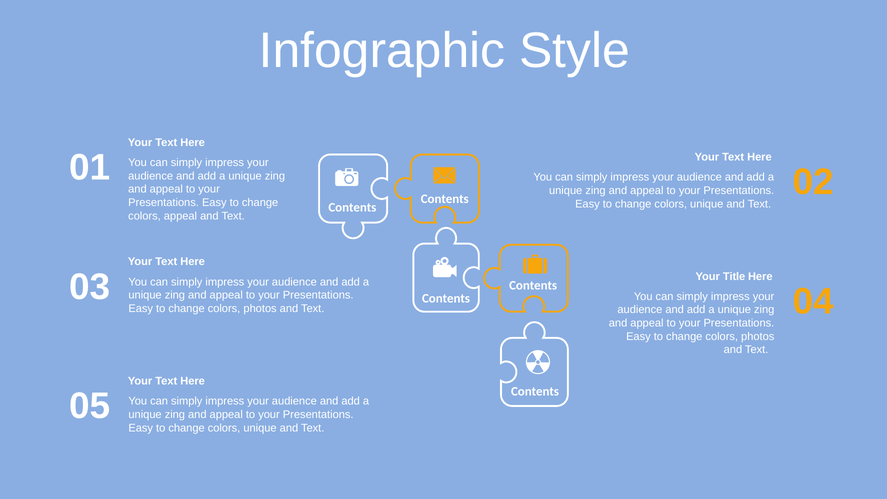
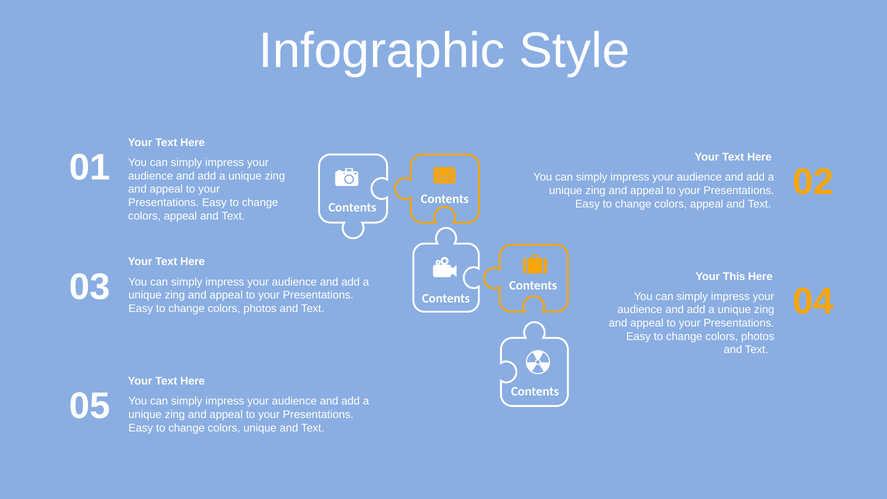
unique at (707, 204): unique -> appeal
Title: Title -> This
